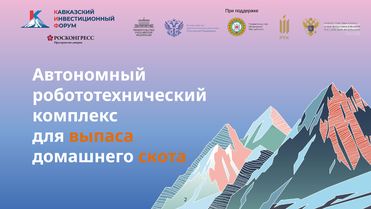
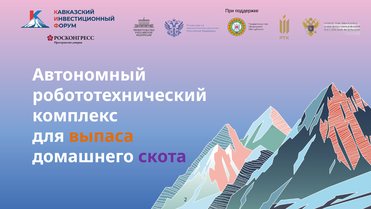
скота colour: orange -> purple
